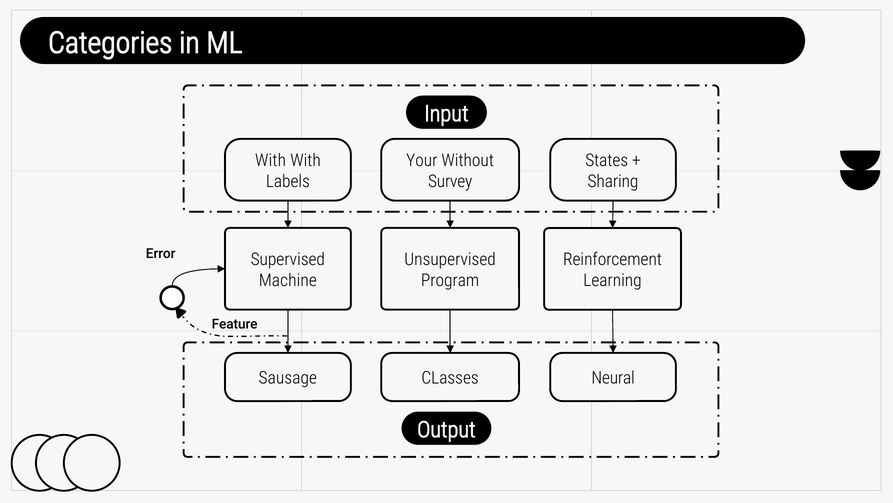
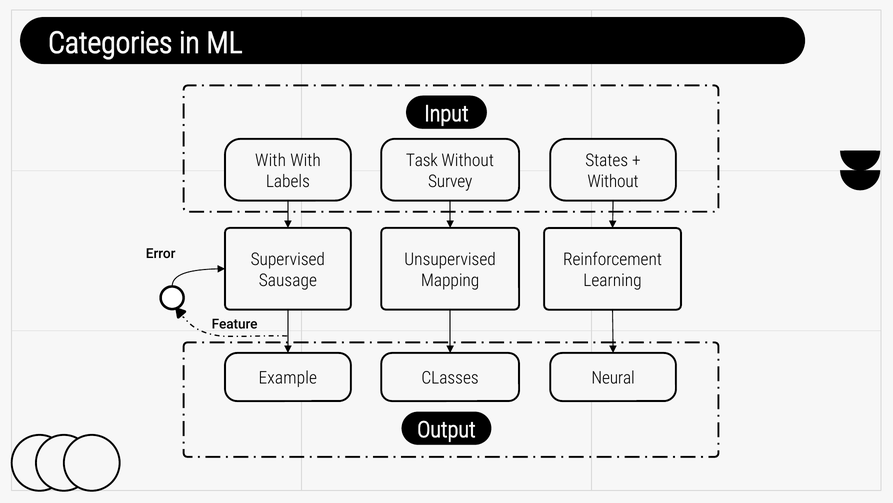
Your: Your -> Task
Sharing at (613, 181): Sharing -> Without
Machine: Machine -> Sausage
Program: Program -> Mapping
Sausage: Sausage -> Example
